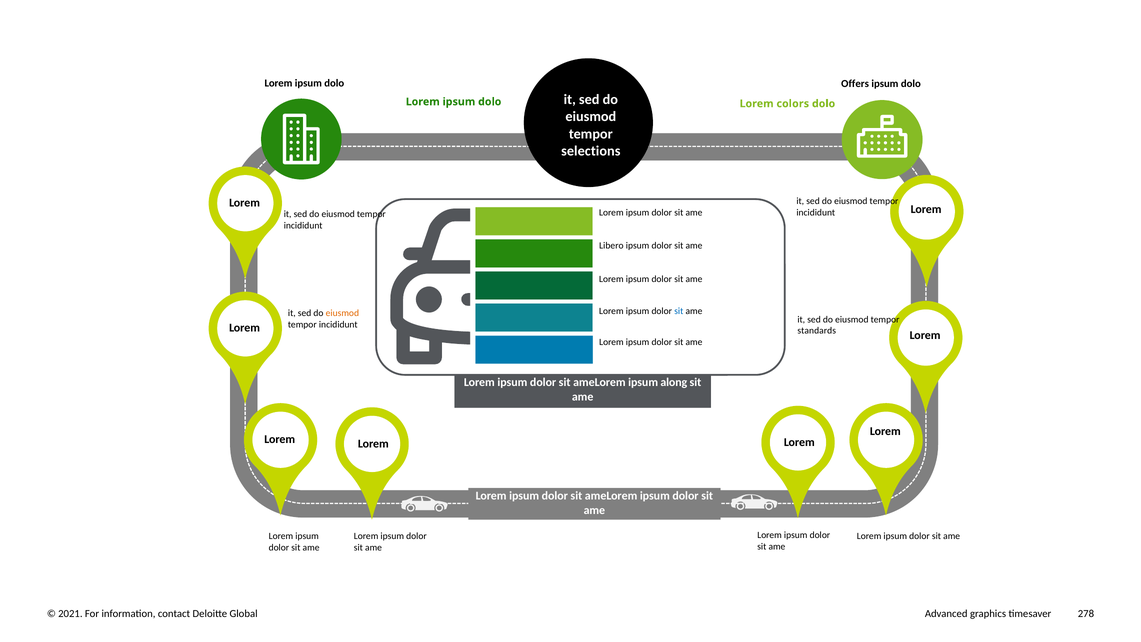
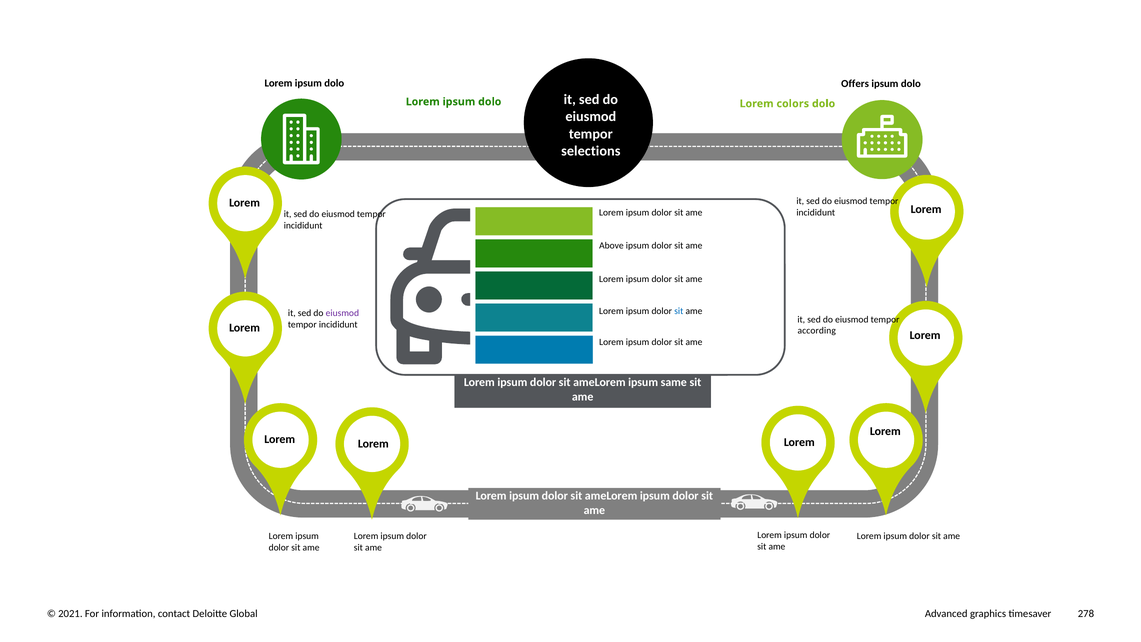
Libero: Libero -> Above
eiusmod at (342, 313) colour: orange -> purple
standards: standards -> according
along: along -> same
